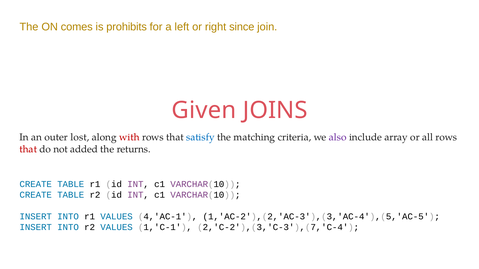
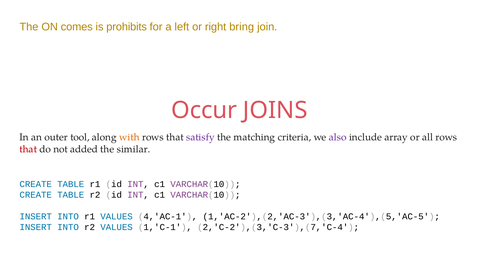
since: since -> bring
Given: Given -> Occur
lost: lost -> tool
with colour: red -> orange
satisfy colour: blue -> purple
returns: returns -> similar
